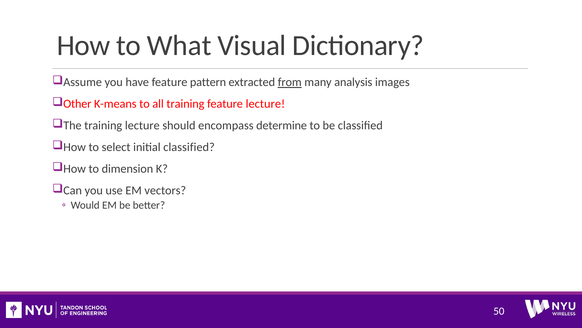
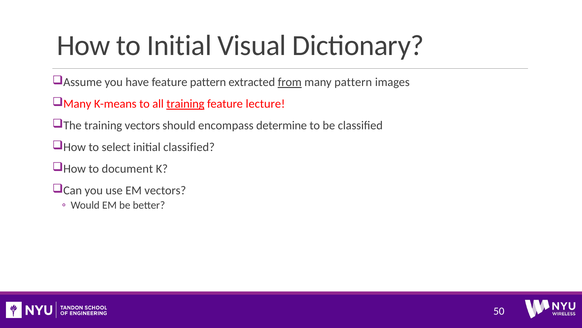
to What: What -> Initial
many analysis: analysis -> pattern
Other at (77, 104): Other -> Many
training at (185, 104) underline: none -> present
training lecture: lecture -> vectors
dimension: dimension -> document
